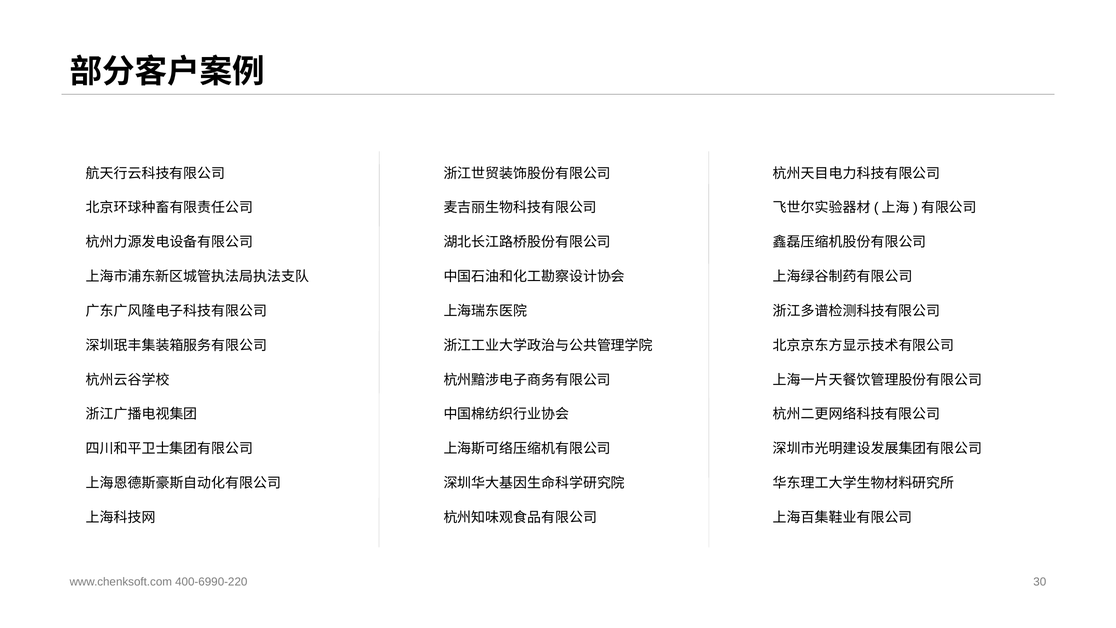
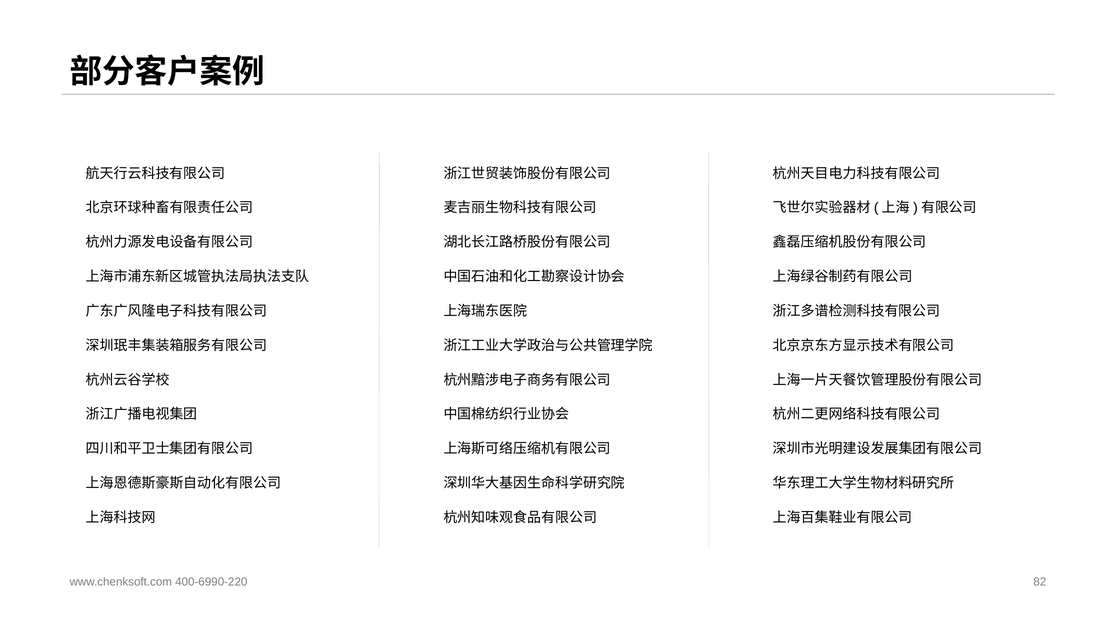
30: 30 -> 82
